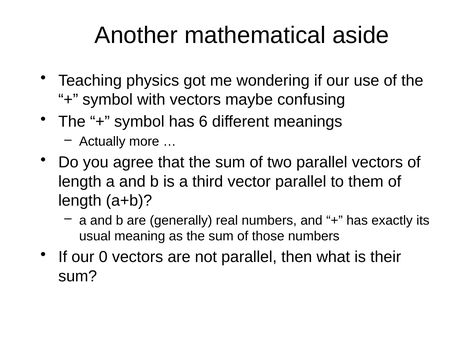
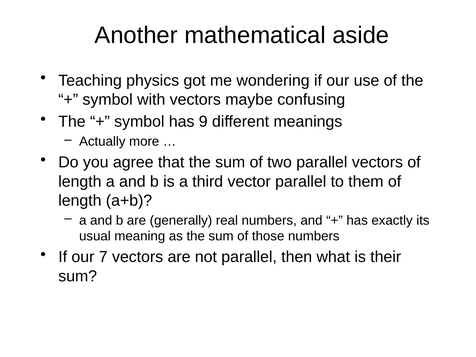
6: 6 -> 9
0: 0 -> 7
